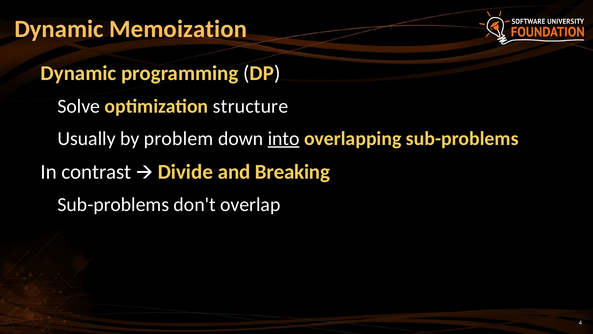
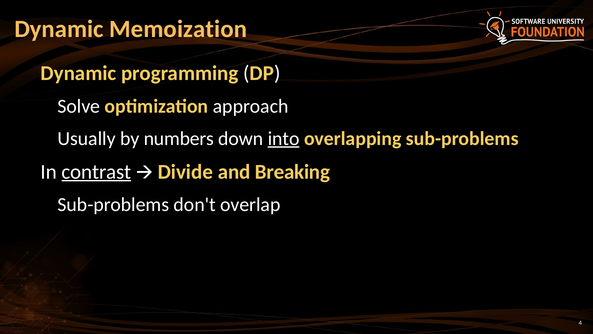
structure: structure -> approach
problem: problem -> numbers
contrast underline: none -> present
